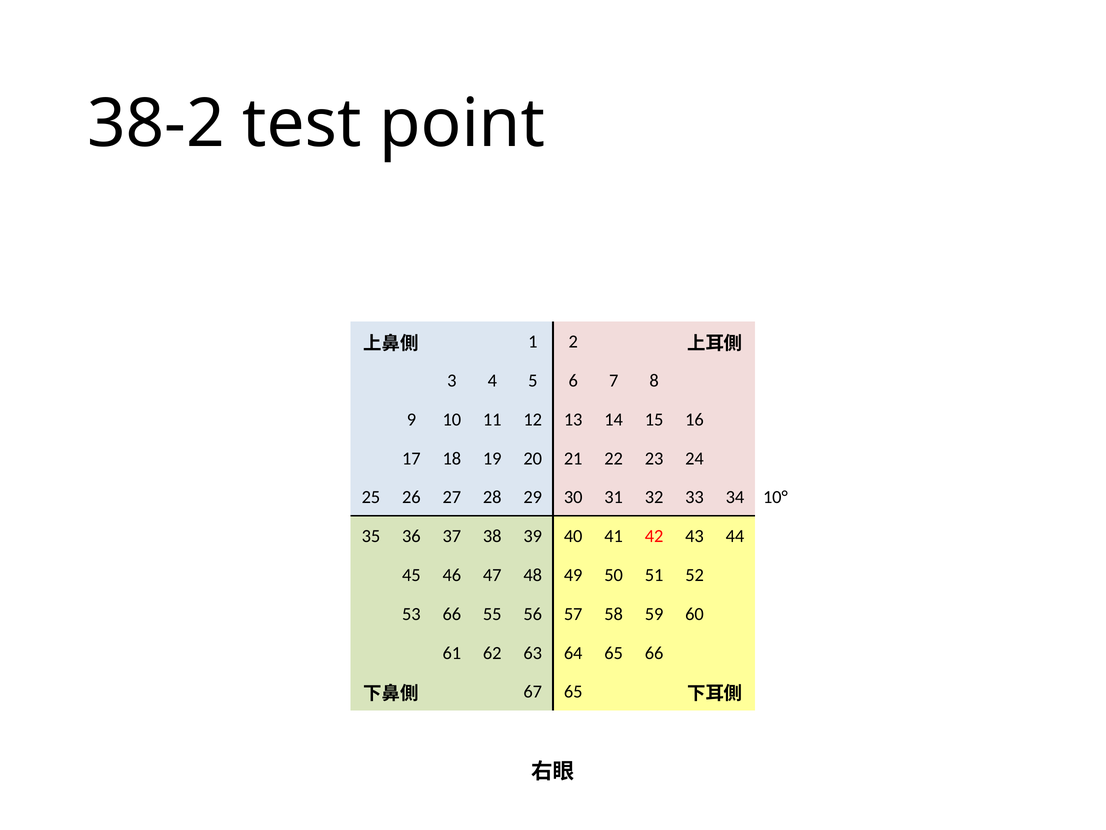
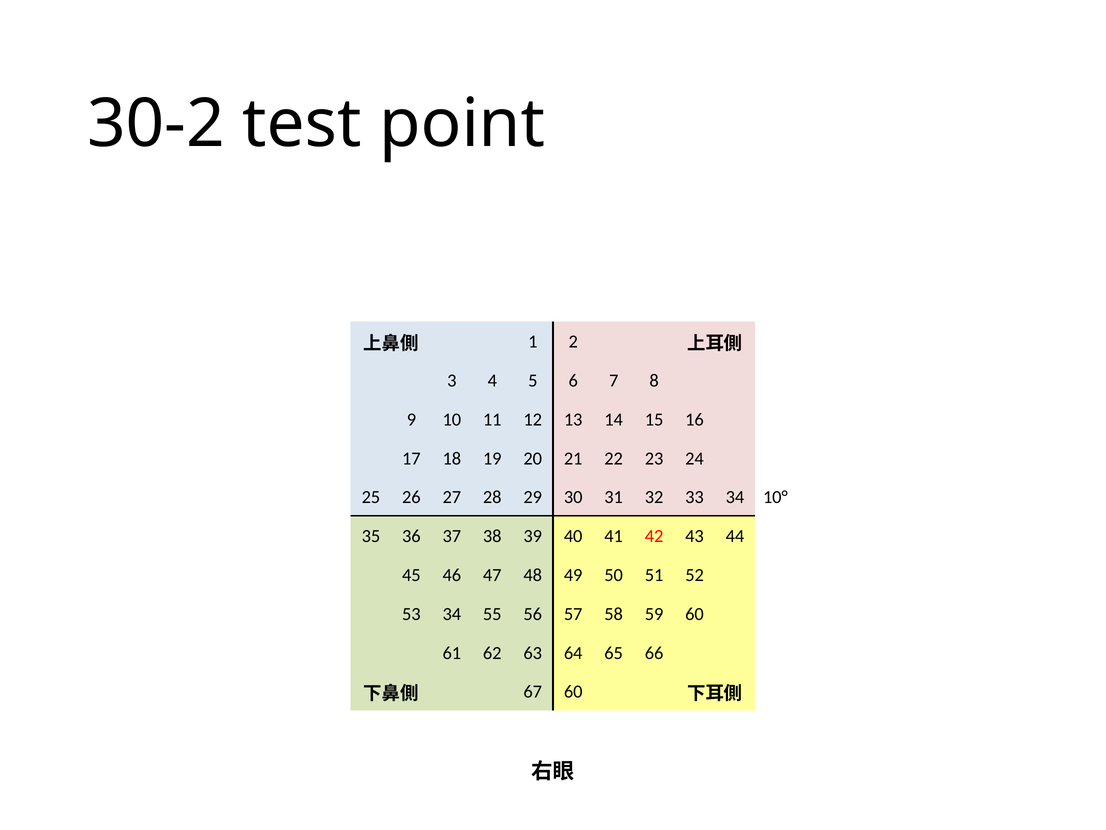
38-2: 38-2 -> 30-2
53 66: 66 -> 34
67 65: 65 -> 60
